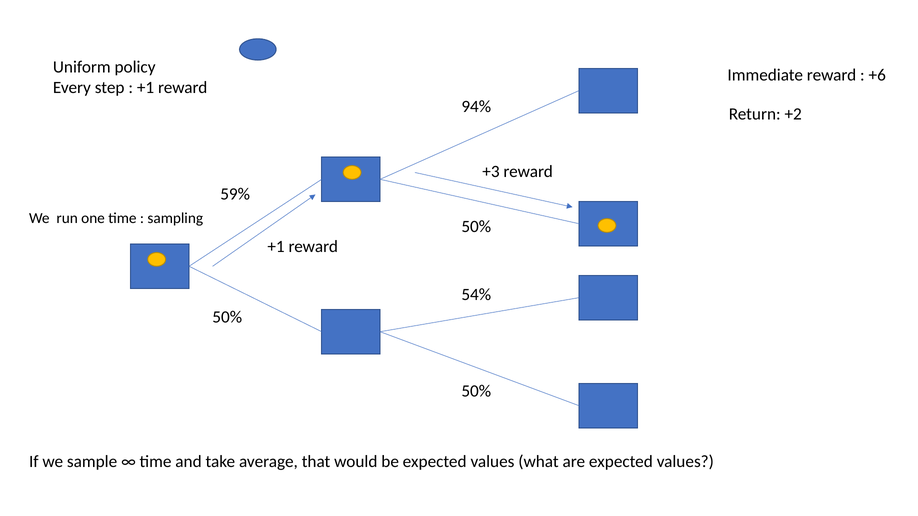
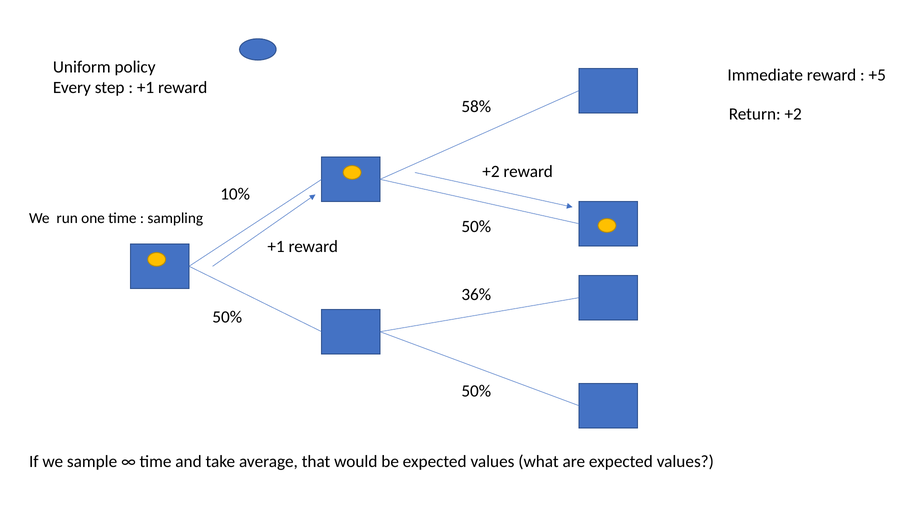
+6: +6 -> +5
94%: 94% -> 58%
+3 at (491, 172): +3 -> +2
59%: 59% -> 10%
54%: 54% -> 36%
